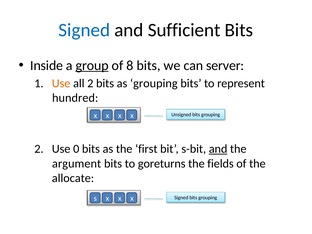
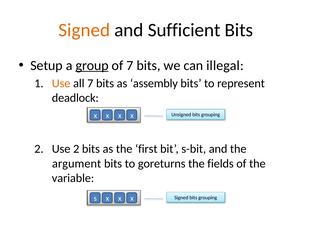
Signed at (84, 30) colour: blue -> orange
Inside: Inside -> Setup
of 8: 8 -> 7
server: server -> illegal
all 2: 2 -> 7
as grouping: grouping -> assembly
hundred: hundred -> deadlock
Use 0: 0 -> 2
and at (218, 149) underline: present -> none
allocate: allocate -> variable
